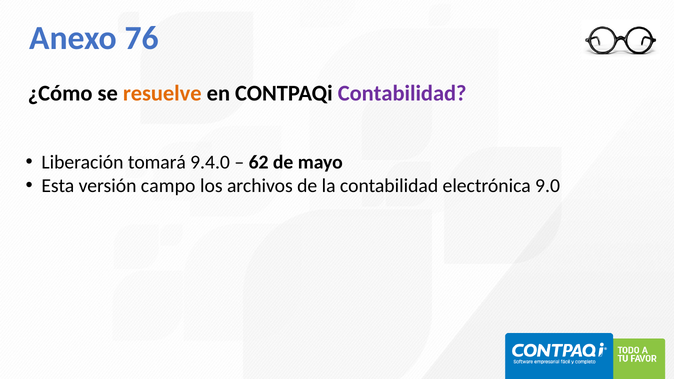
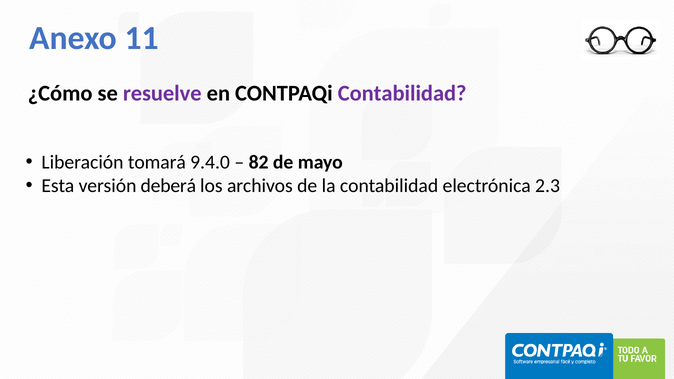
76: 76 -> 11
resuelve colour: orange -> purple
62: 62 -> 82
campo: campo -> deberá
9.0: 9.0 -> 2.3
